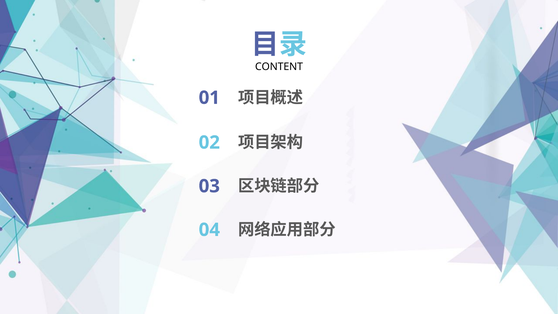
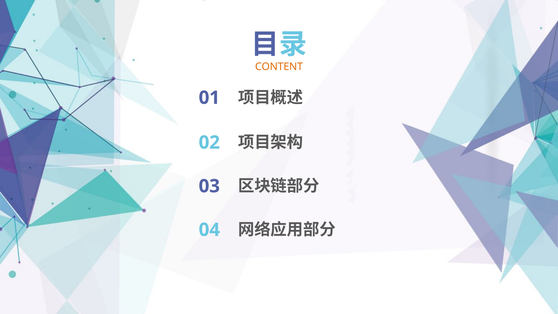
CONTENT colour: black -> orange
